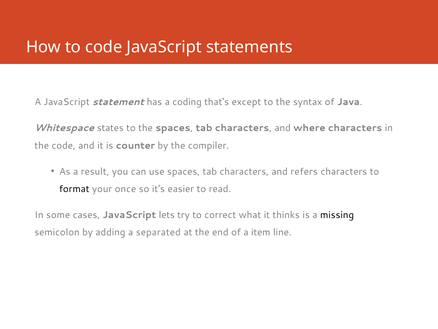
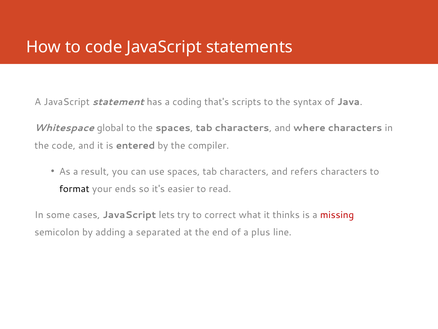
except: except -> scripts
states: states -> global
counter: counter -> entered
once: once -> ends
missing colour: black -> red
item: item -> plus
